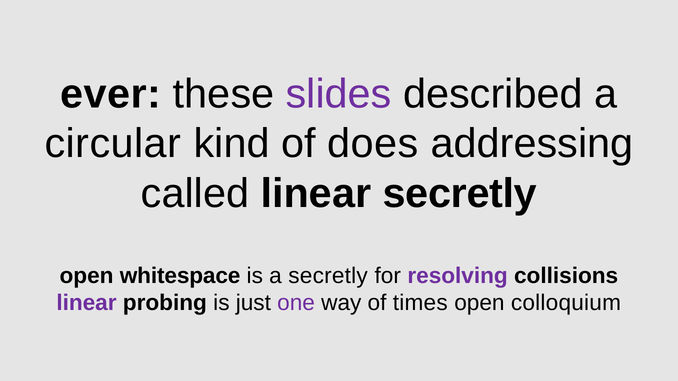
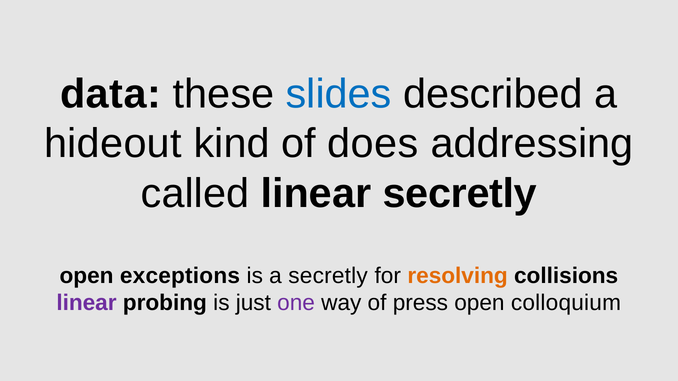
ever: ever -> data
slides colour: purple -> blue
circular: circular -> hideout
whitespace: whitespace -> exceptions
resolving colour: purple -> orange
times: times -> press
